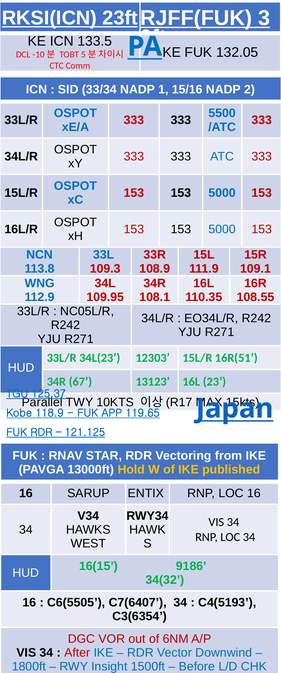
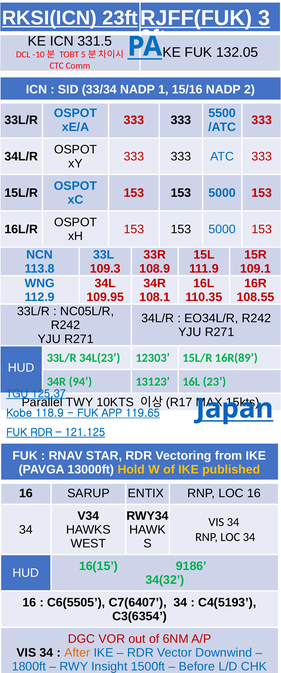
133.5: 133.5 -> 331.5
16R(51: 16R(51 -> 16R(89
67: 67 -> 94
After colour: red -> orange
